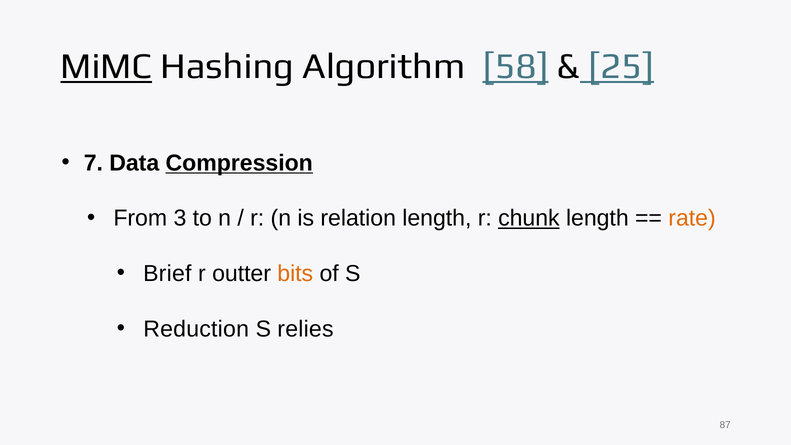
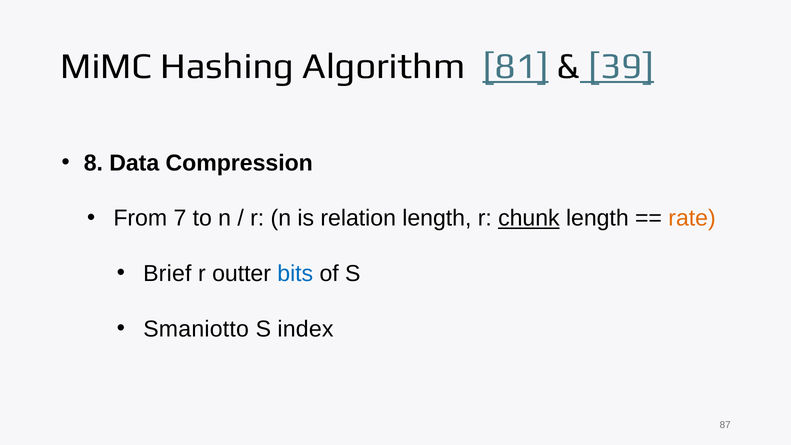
MiMC underline: present -> none
58: 58 -> 81
25: 25 -> 39
7: 7 -> 8
Compression underline: present -> none
3: 3 -> 7
bits colour: orange -> blue
Reduction: Reduction -> Smaniotto
relies: relies -> index
